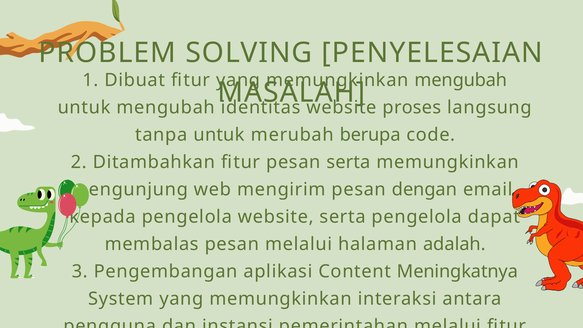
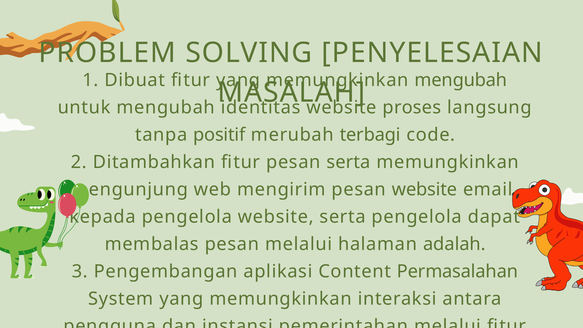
tanpa untuk: untuk -> positif
berupa: berupa -> terbagi
pesan dengan: dengan -> website
Meningkatnya: Meningkatnya -> Permasalahan
